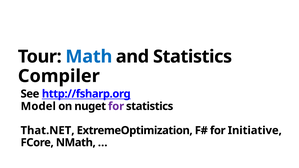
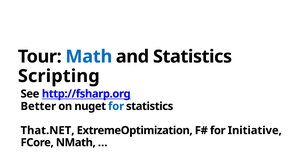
Compiler: Compiler -> Scripting
Model: Model -> Better
for at (116, 106) colour: purple -> blue
